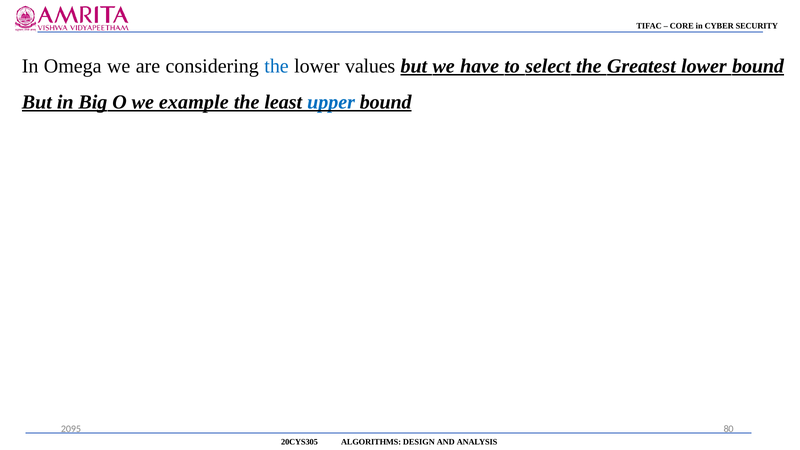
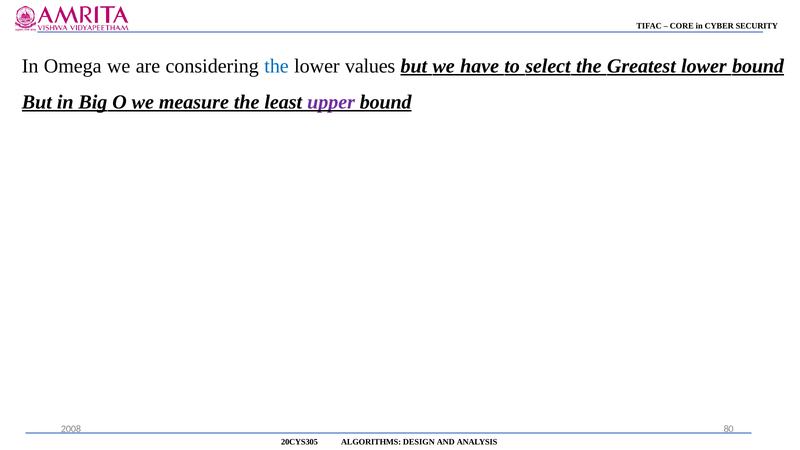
example: example -> measure
upper colour: blue -> purple
2095: 2095 -> 2008
